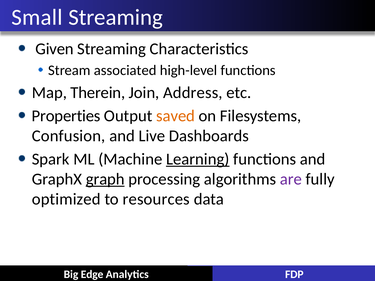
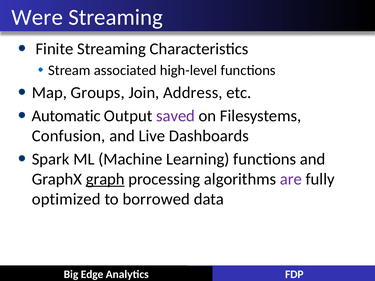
Small: Small -> Were
Given: Given -> Finite
Therein: Therein -> Groups
Properties: Properties -> Automatic
saved colour: orange -> purple
Learning underline: present -> none
resources: resources -> borrowed
